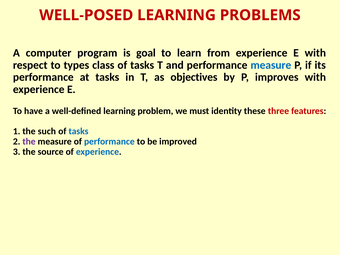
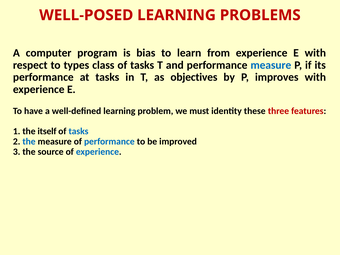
goal: goal -> bias
such: such -> itself
the at (29, 142) colour: purple -> blue
